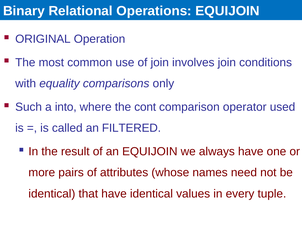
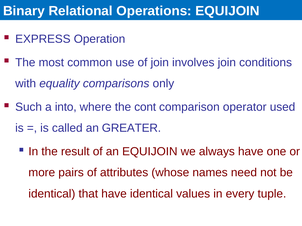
ORIGINAL: ORIGINAL -> EXPRESS
FILTERED: FILTERED -> GREATER
